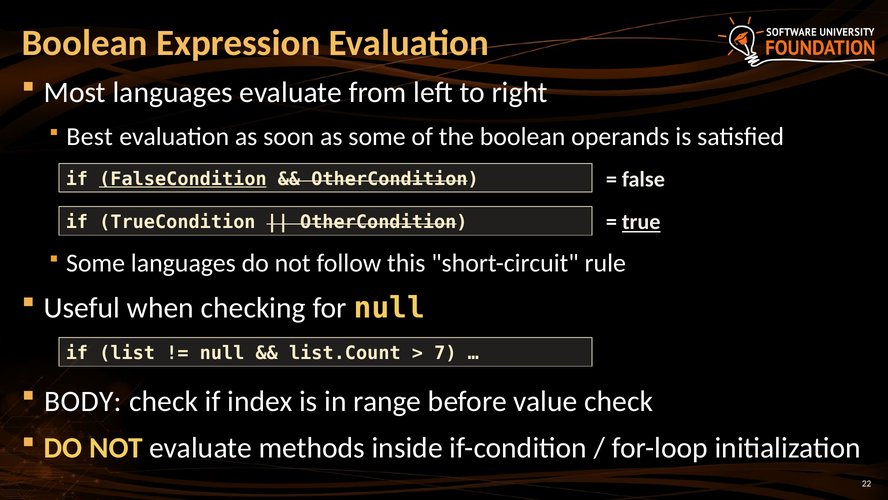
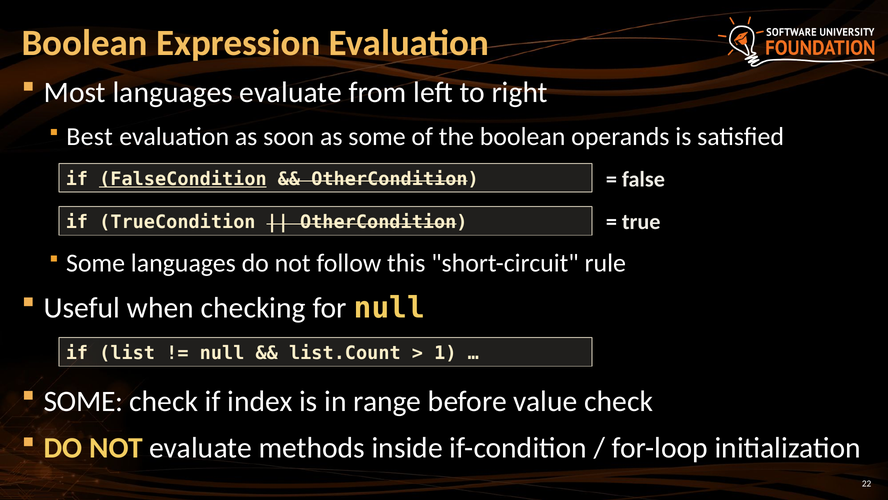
true underline: present -> none
7: 7 -> 1
BODY at (83, 401): BODY -> SOME
